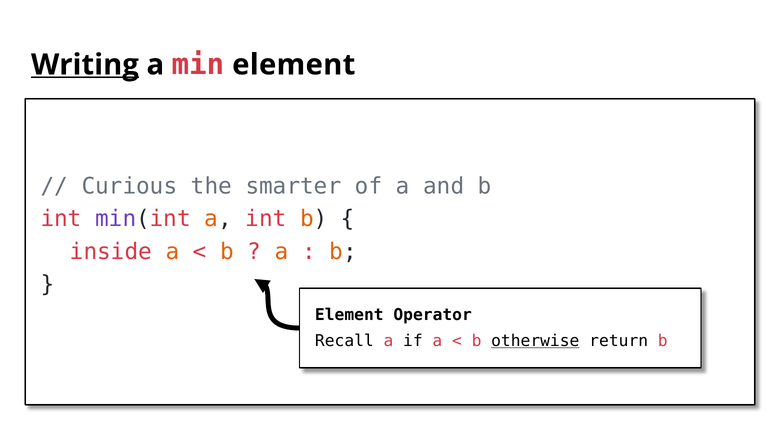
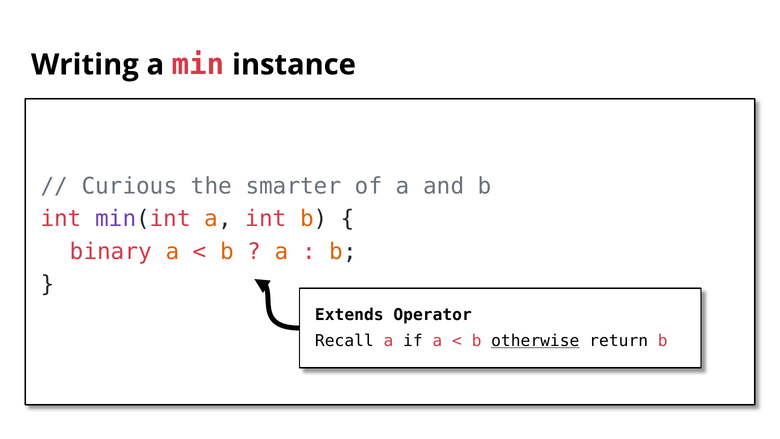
Writing underline: present -> none
min element: element -> instance
inside: inside -> binary
Element at (349, 315): Element -> Extends
